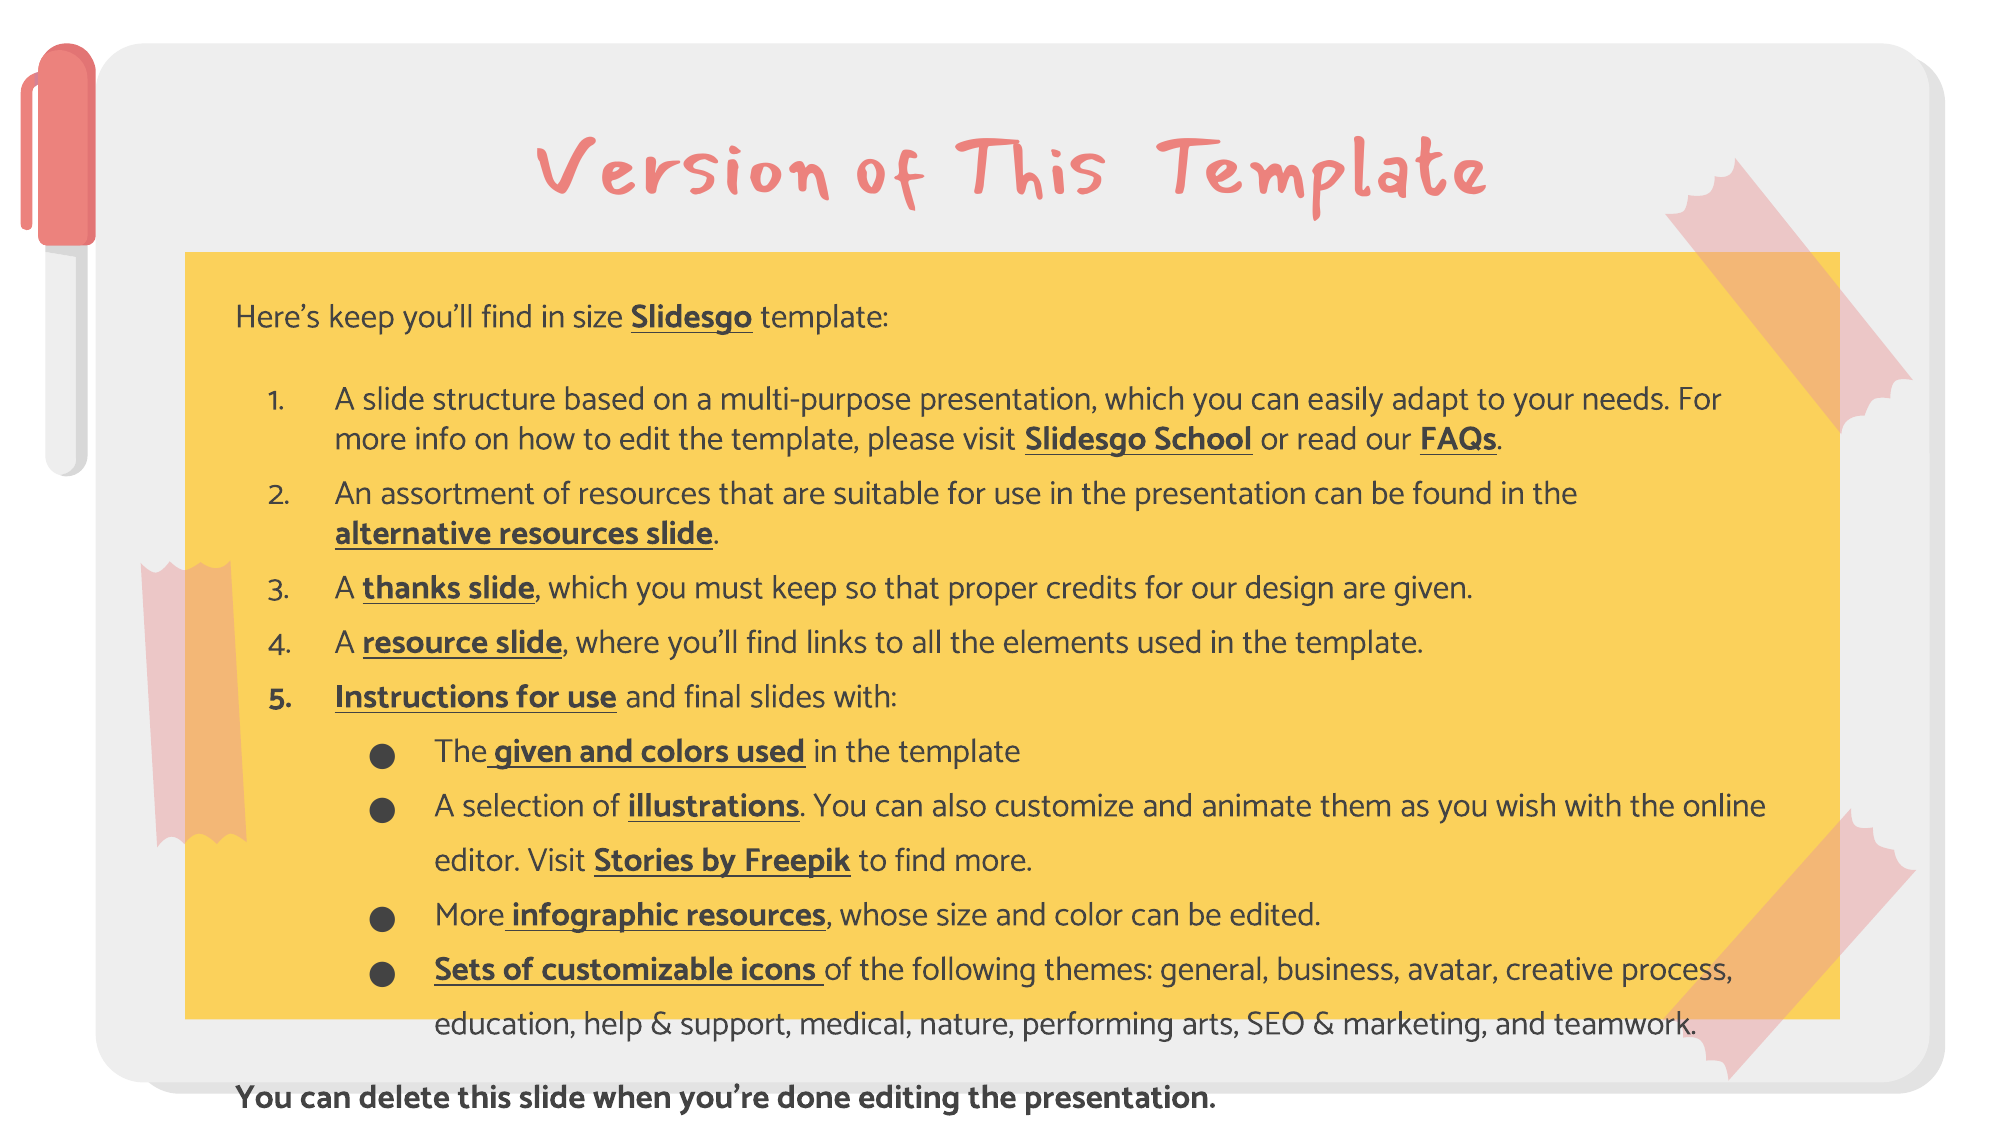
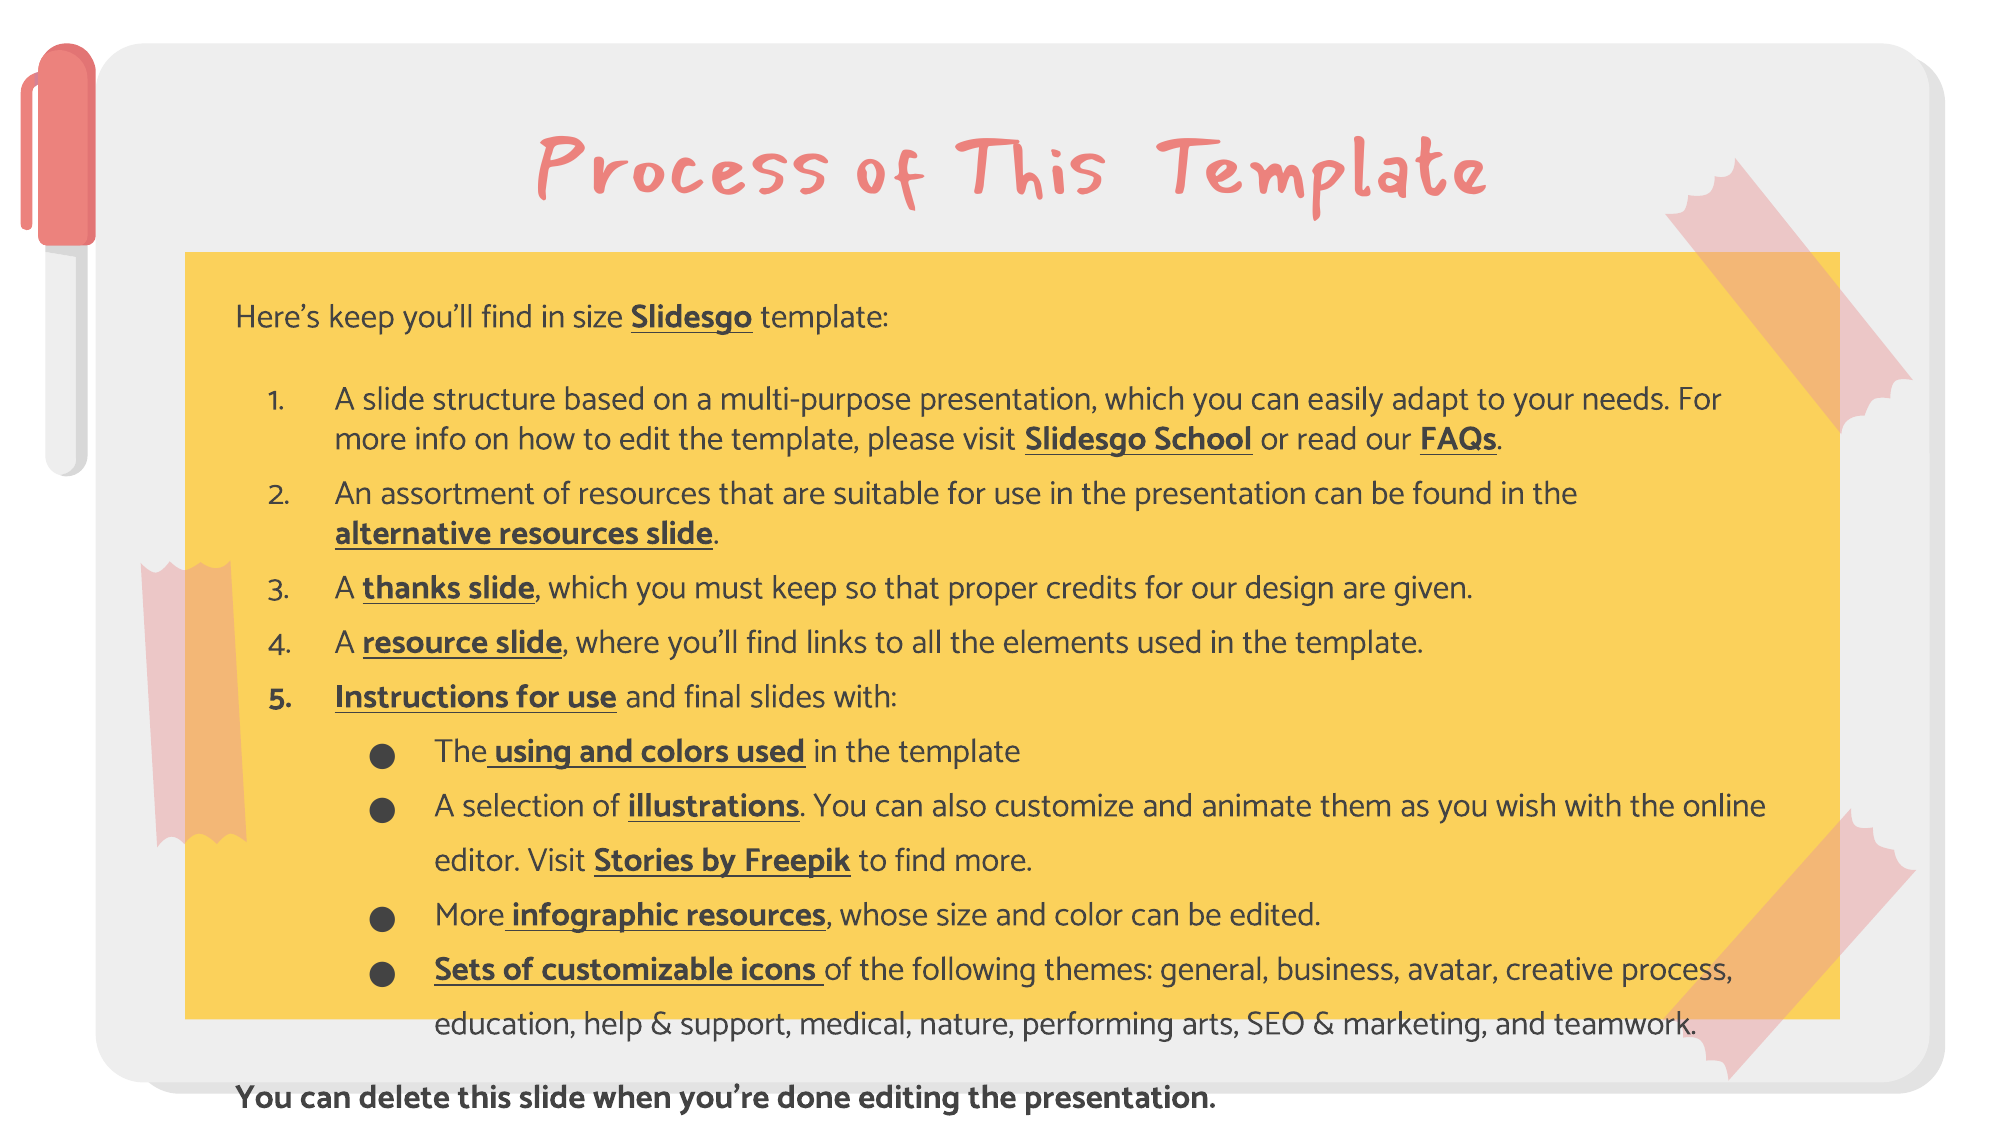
Version at (683, 167): Version -> Process
The given: given -> using
